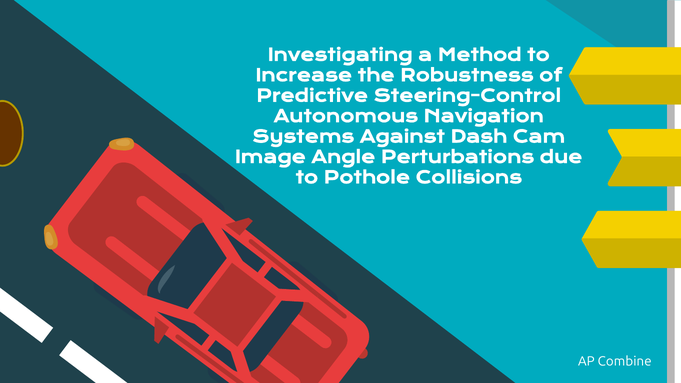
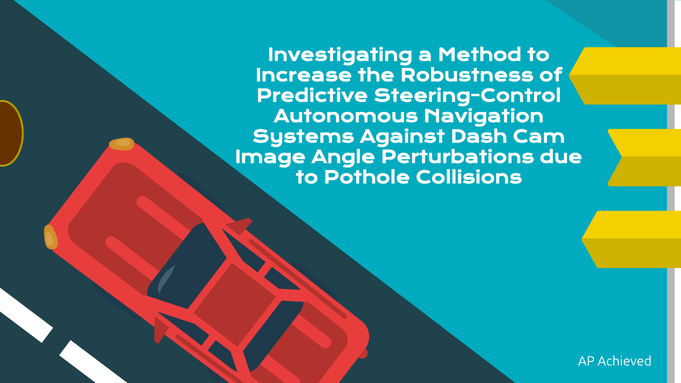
Combine: Combine -> Achieved
